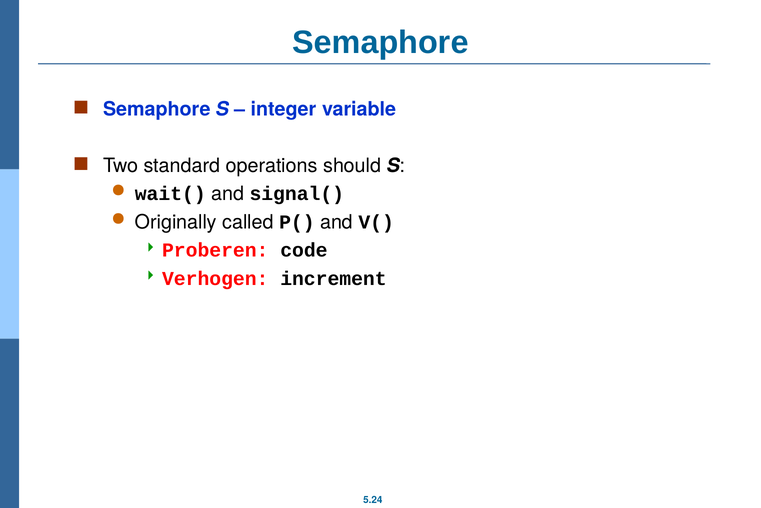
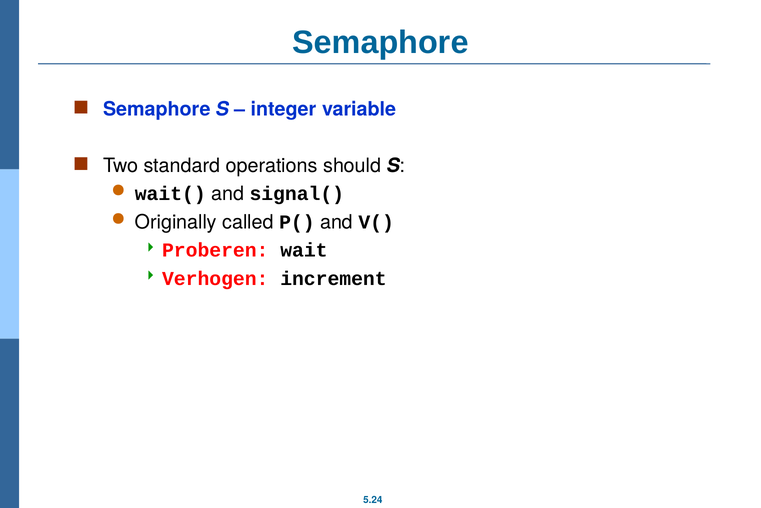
code: code -> wait
